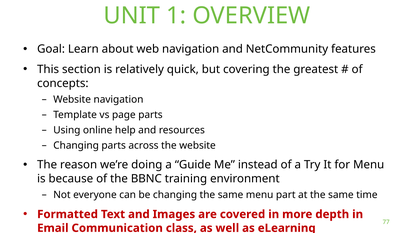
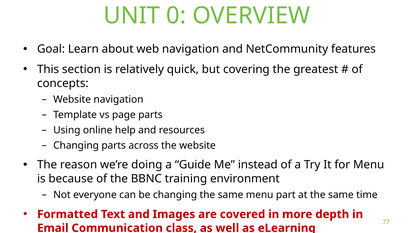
1: 1 -> 0
